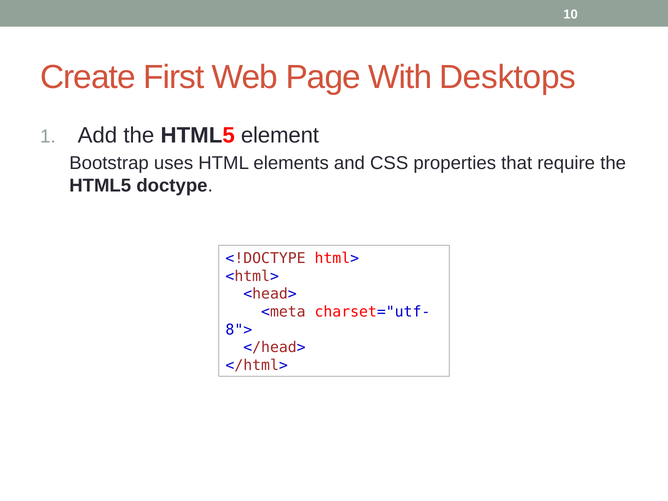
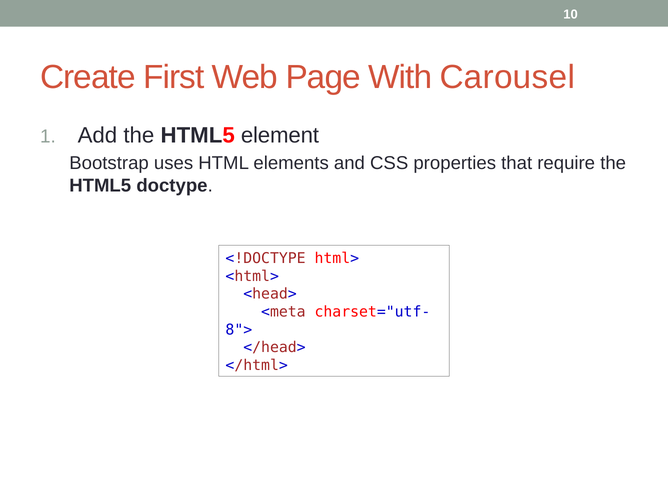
Desktops: Desktops -> Carousel
